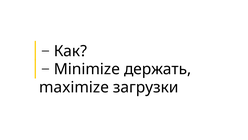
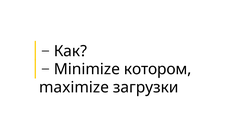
держать: держать -> котором
